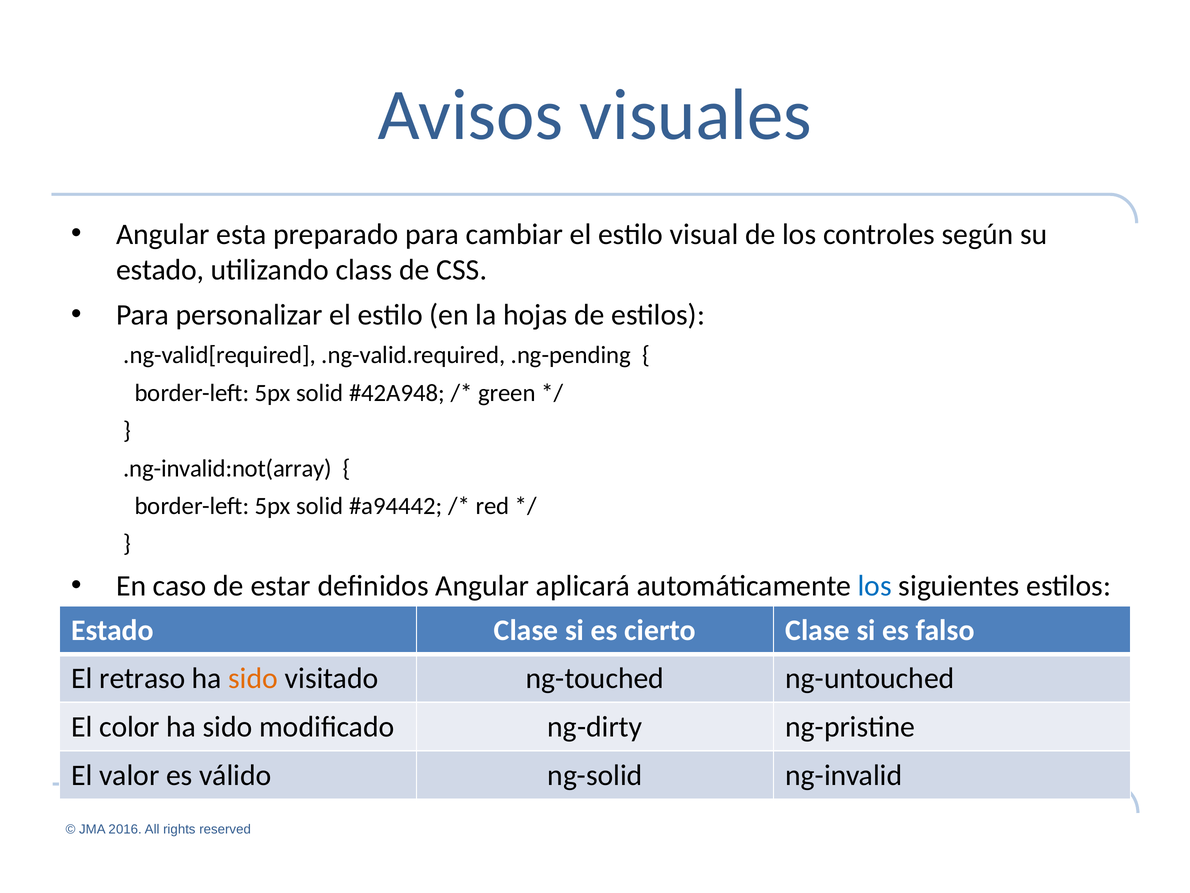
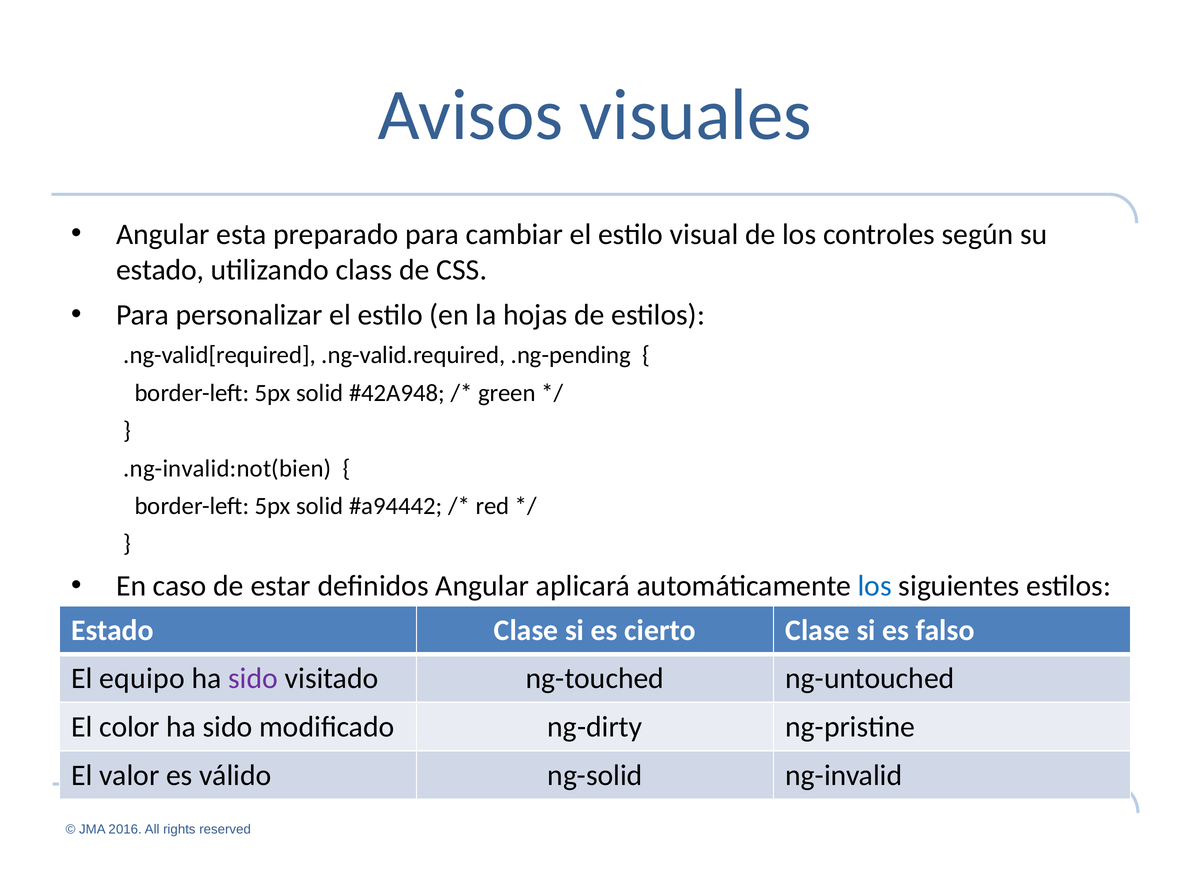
.ng-invalid:not(array: .ng-invalid:not(array -> .ng-invalid:not(bien
retraso: retraso -> equipo
sido at (253, 678) colour: orange -> purple
